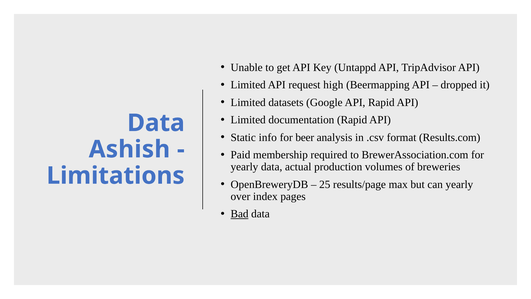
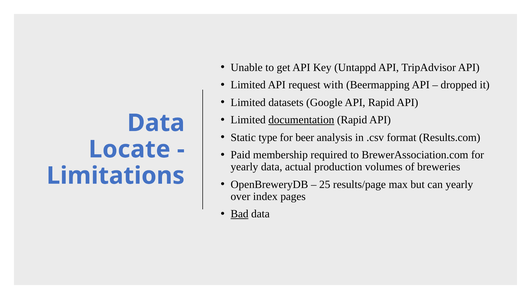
high: high -> with
documentation underline: none -> present
info: info -> type
Ashish: Ashish -> Locate
